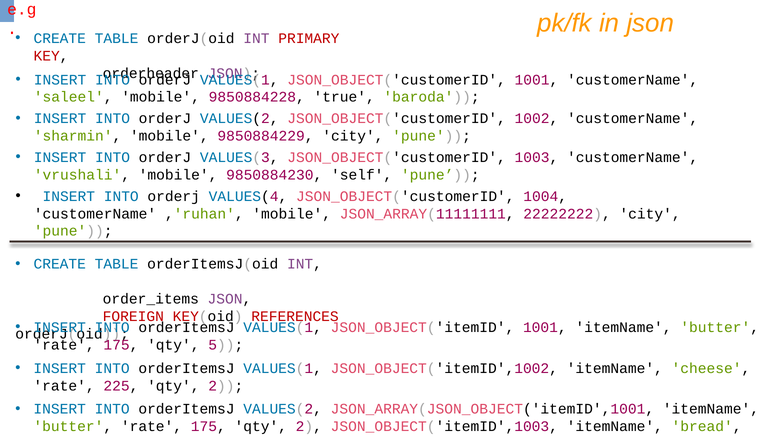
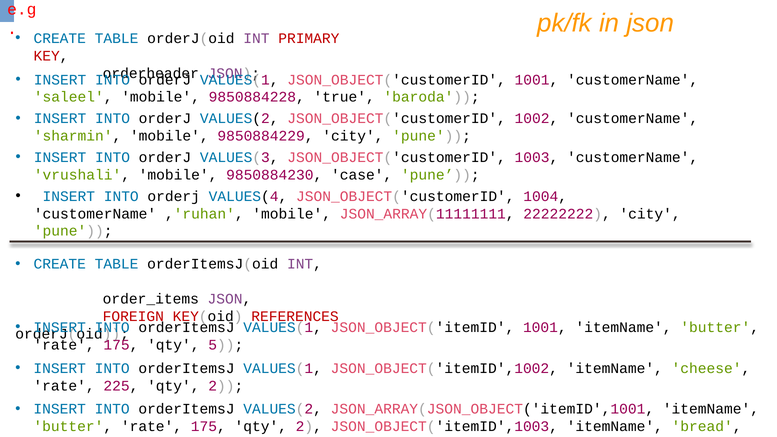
self: self -> case
